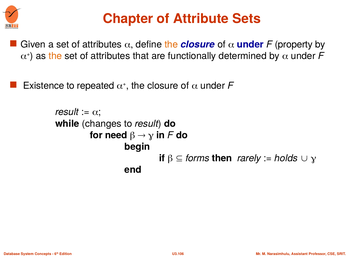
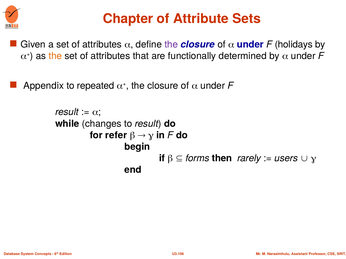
the at (171, 45) colour: orange -> purple
property: property -> holidays
Existence: Existence -> Appendix
need: need -> refer
holds: holds -> users
